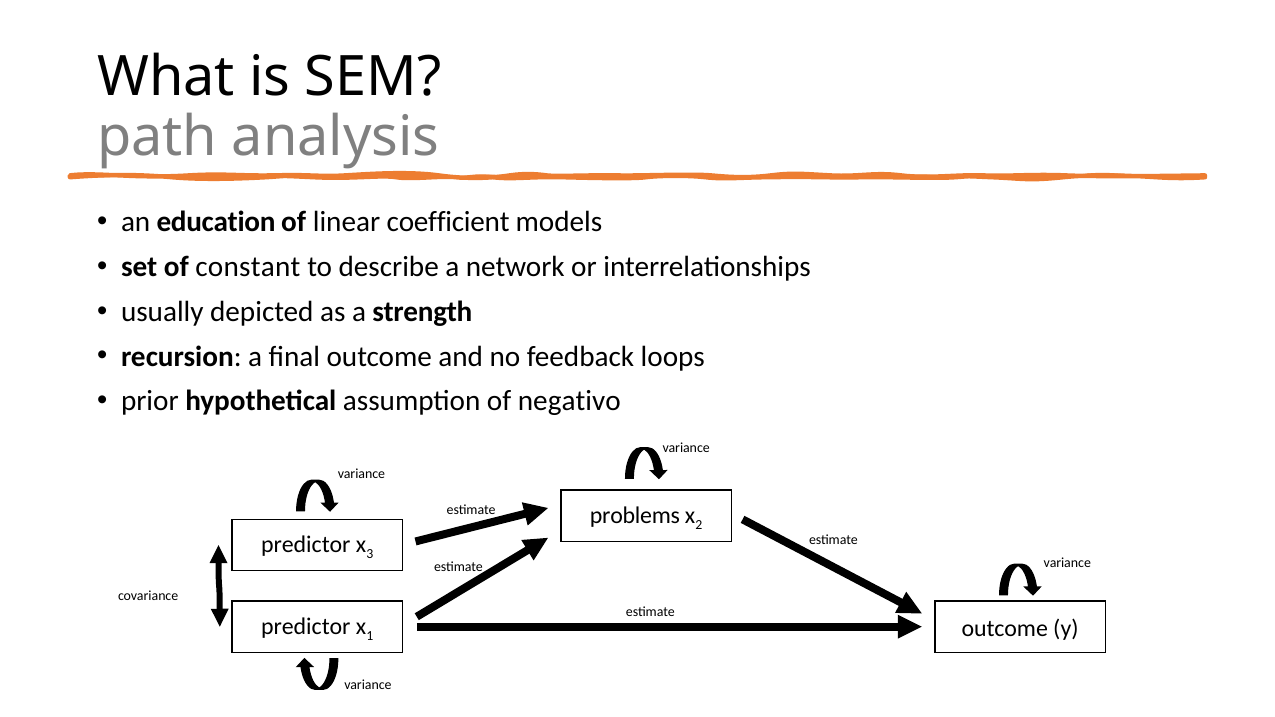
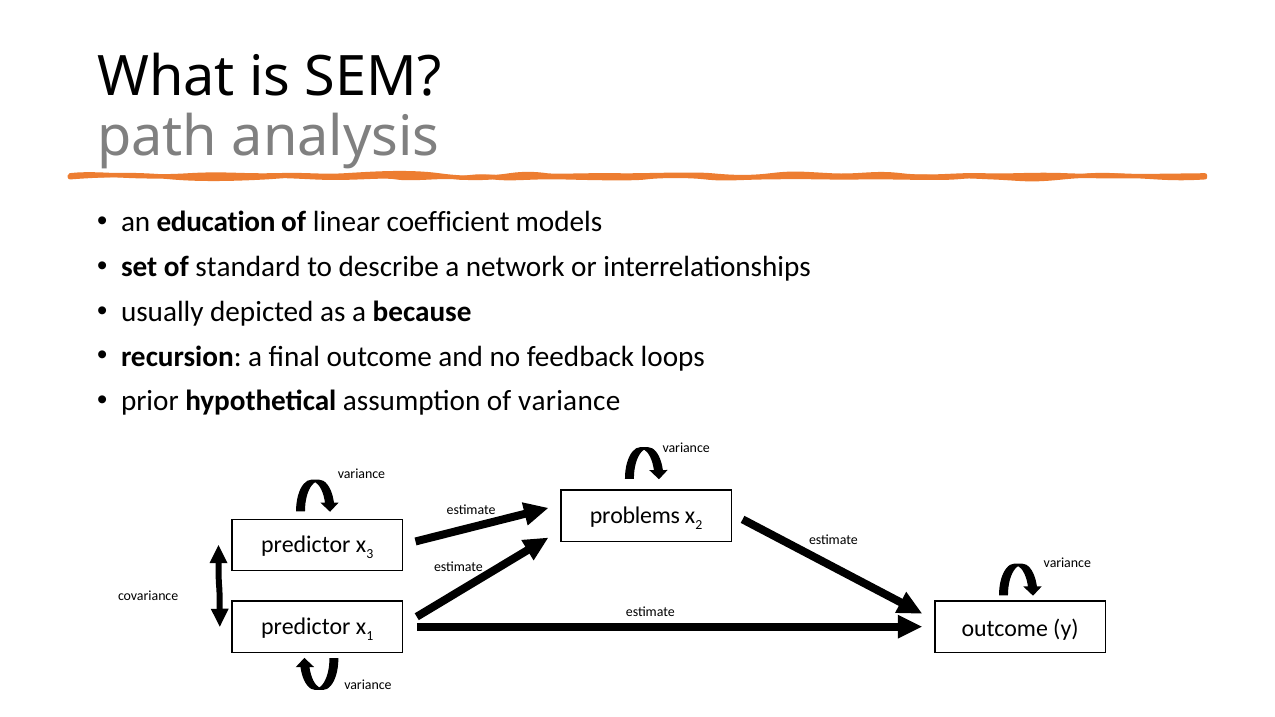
constant: constant -> standard
strength: strength -> because
of negativo: negativo -> variance
